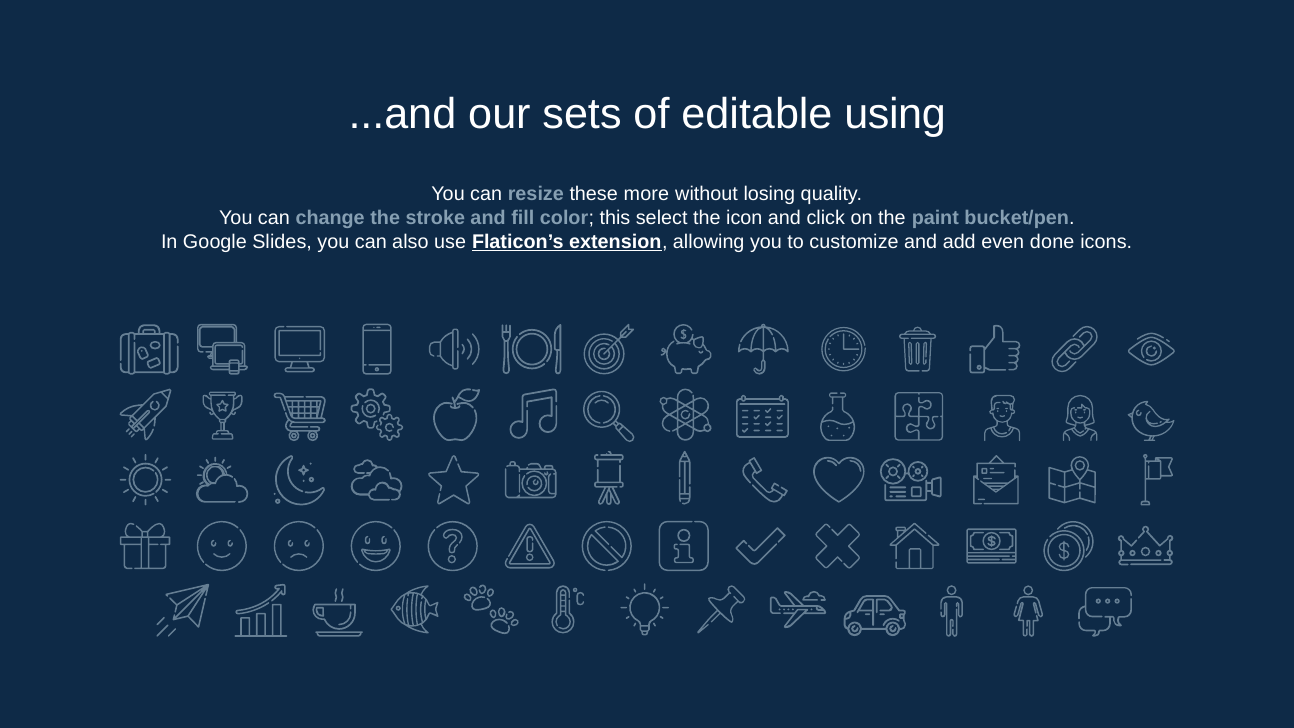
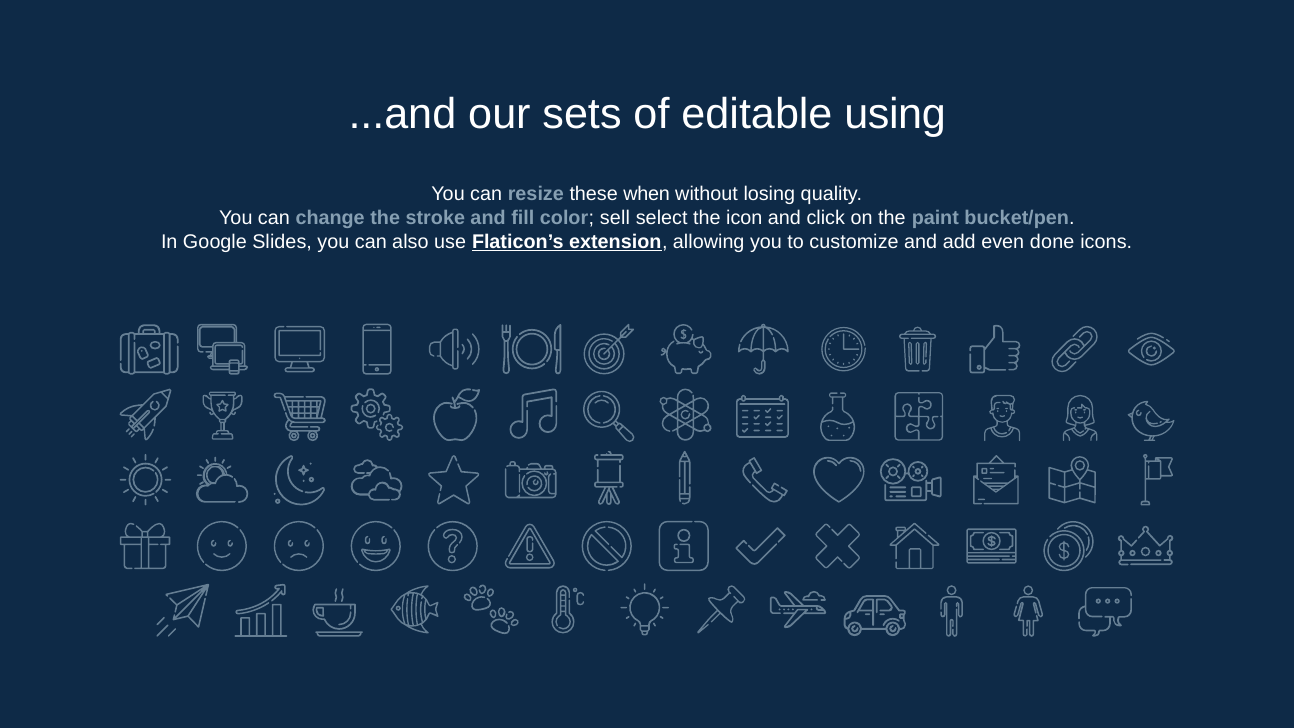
more: more -> when
this: this -> sell
